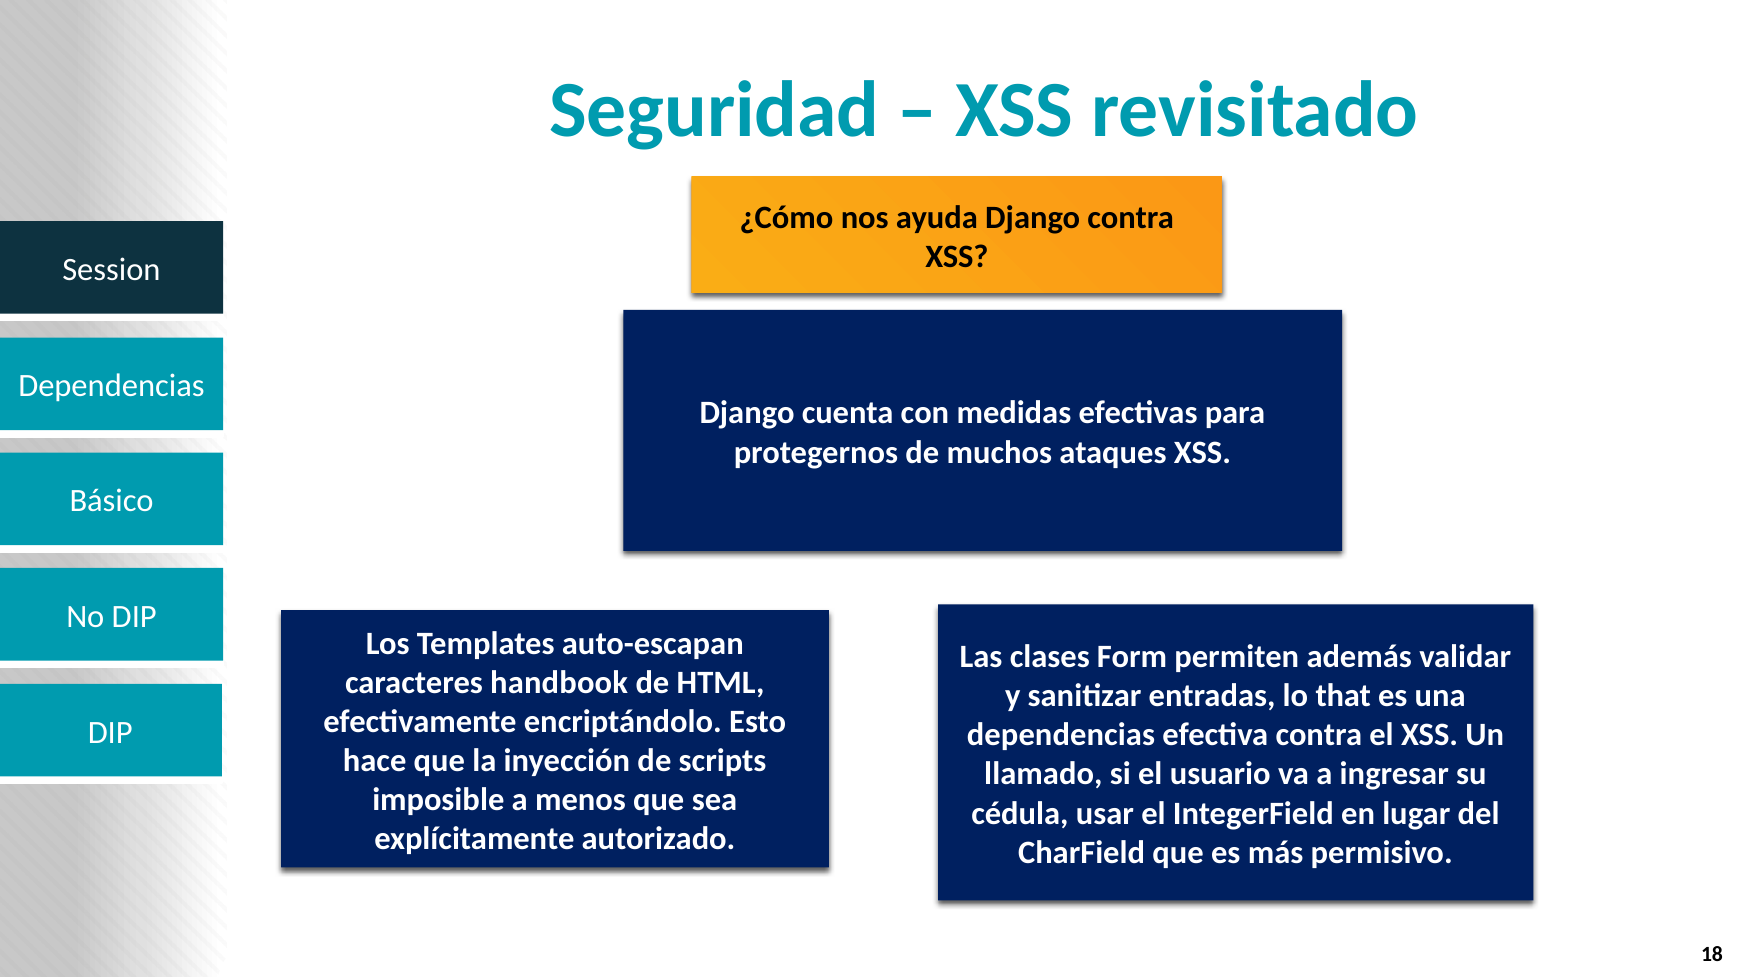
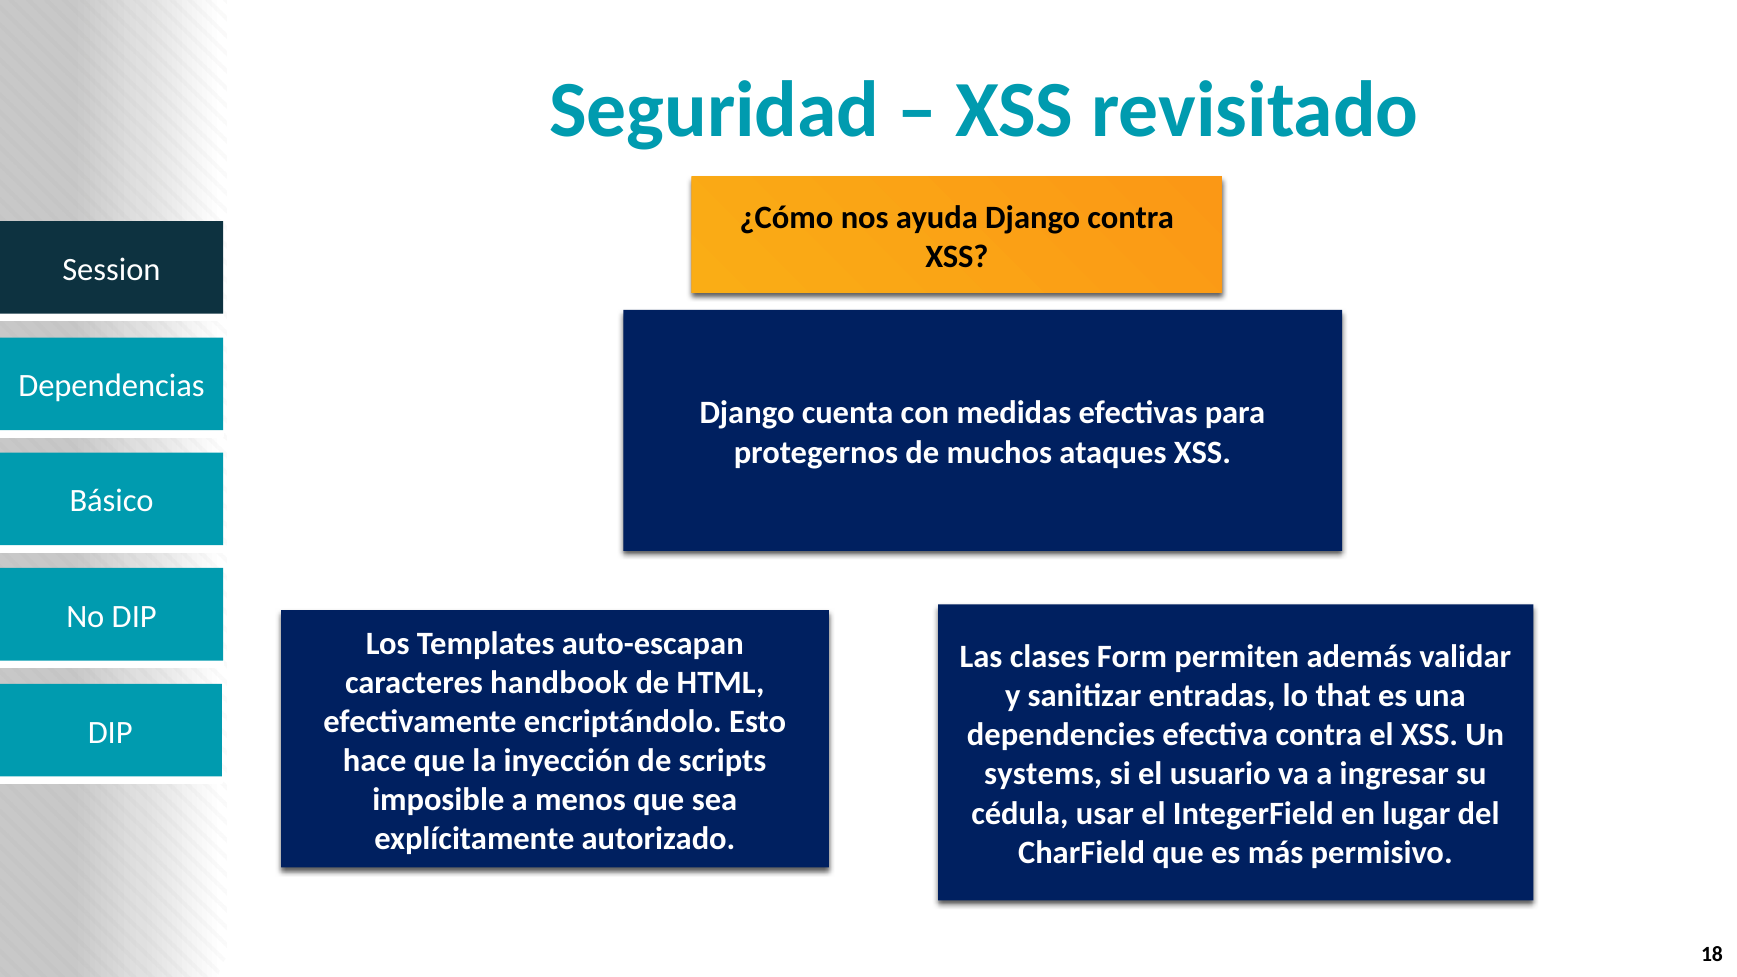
dependencias at (1061, 735): dependencias -> dependencies
llamado: llamado -> systems
